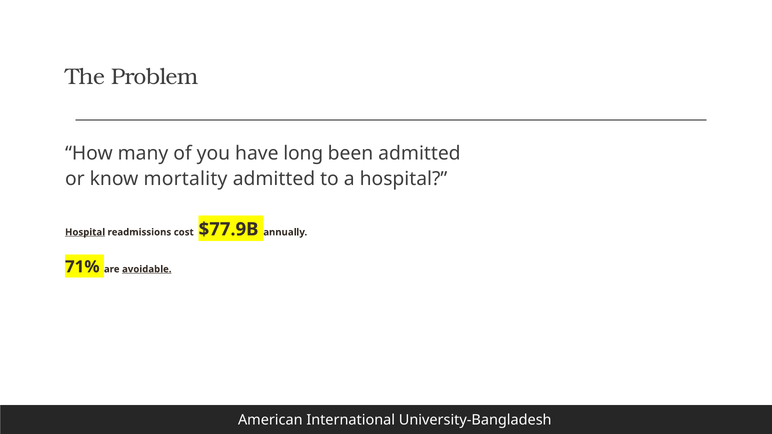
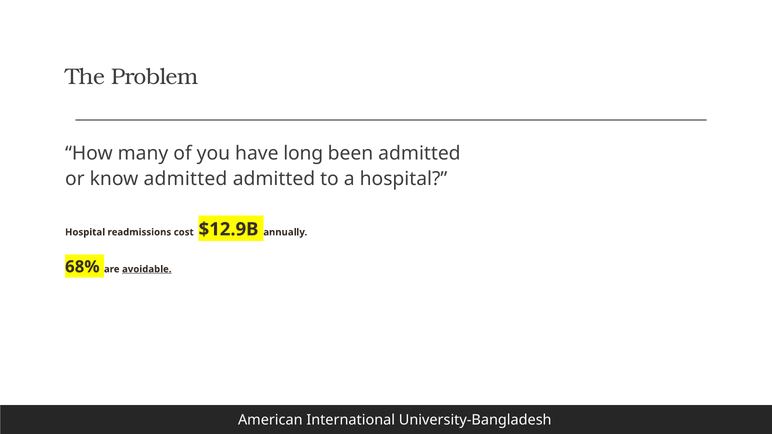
know mortality: mortality -> admitted
Hospital at (85, 232) underline: present -> none
$77.9B: $77.9B -> $12.9B
71%: 71% -> 68%
